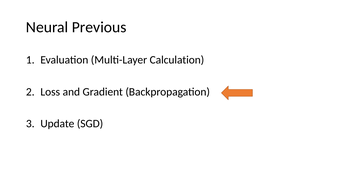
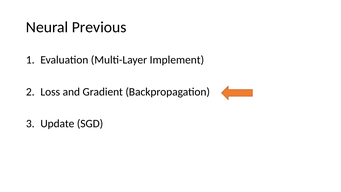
Calculation: Calculation -> Implement
